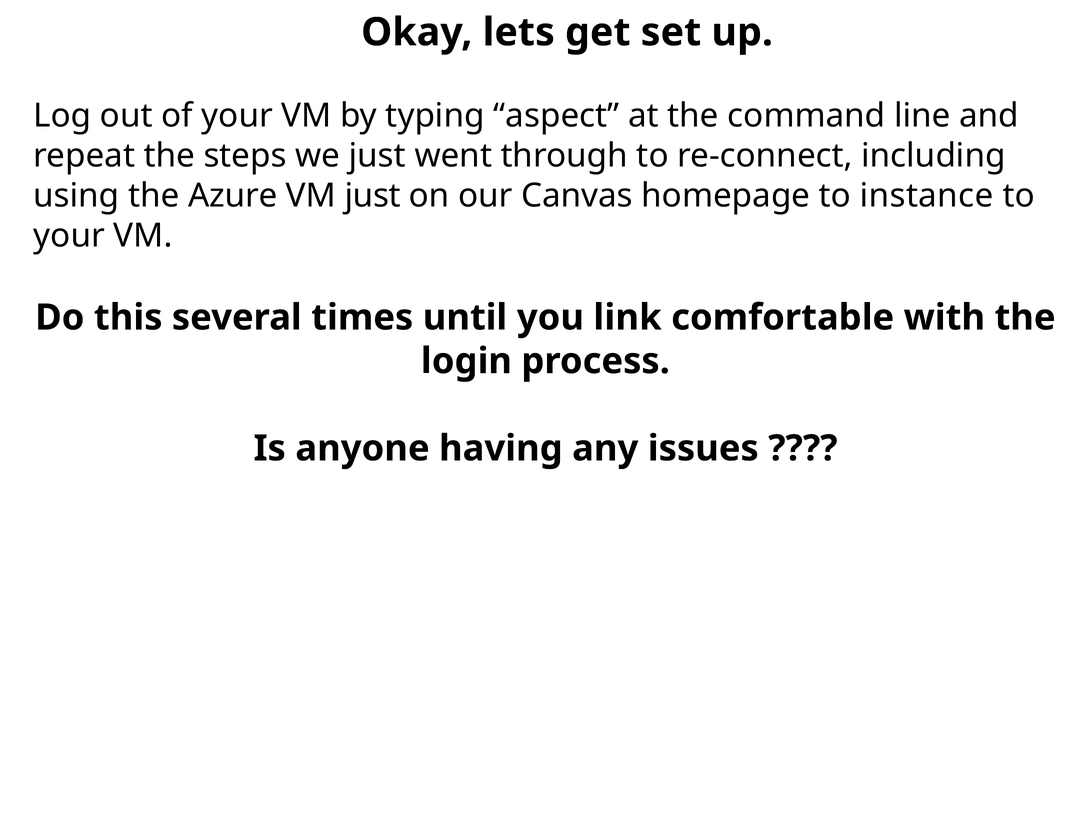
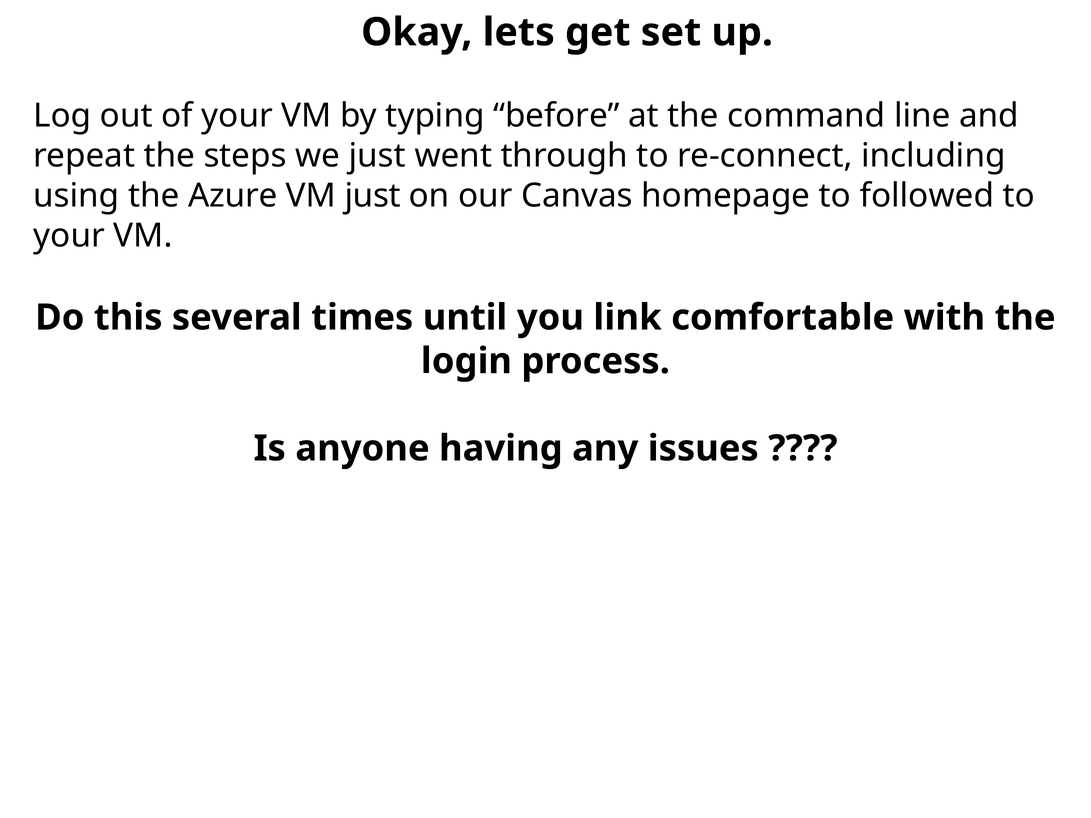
aspect: aspect -> before
instance: instance -> followed
